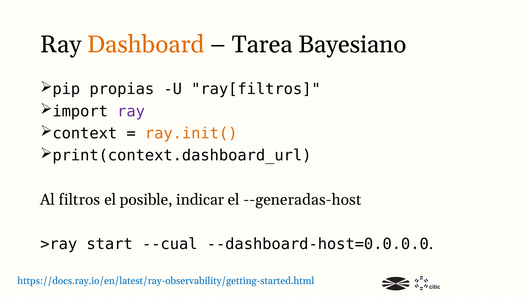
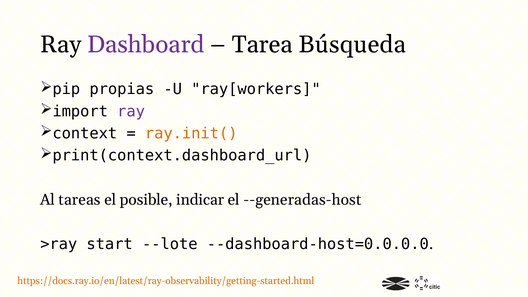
Dashboard colour: orange -> purple
Bayesiano: Bayesiano -> Búsqueda
ray[filtros: ray[filtros -> ray[workers
filtros: filtros -> tareas
--cual: --cual -> --lote
https://docs.ray.io/en/latest/ray-observability/getting-started.html colour: blue -> orange
